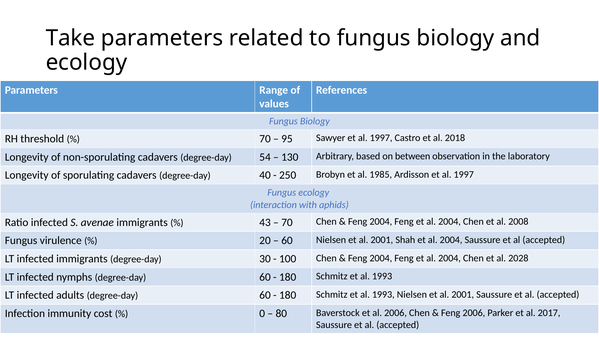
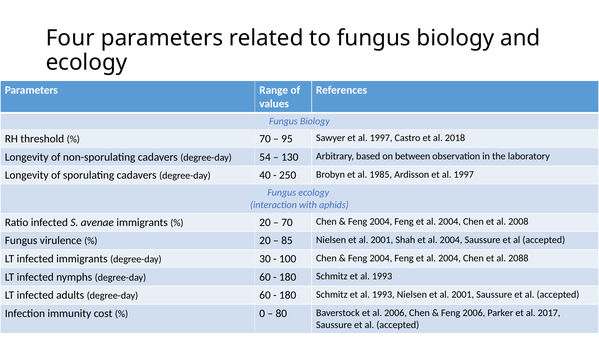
Take: Take -> Four
43 at (265, 222): 43 -> 20
60 at (287, 241): 60 -> 85
2028: 2028 -> 2088
